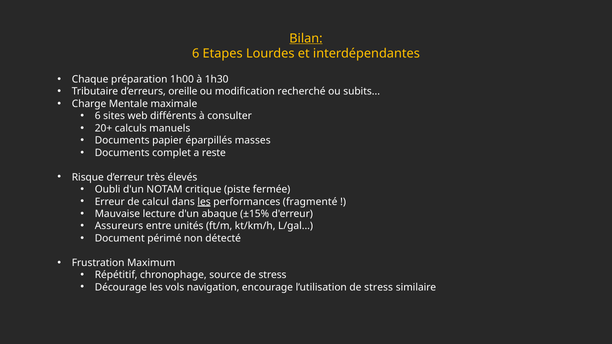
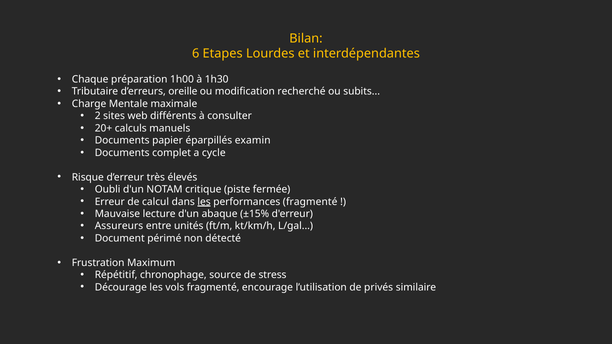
Bilan underline: present -> none
6 at (98, 116): 6 -> 2
masses: masses -> examin
reste: reste -> cycle
vols navigation: navigation -> fragmenté
l’utilisation de stress: stress -> privés
